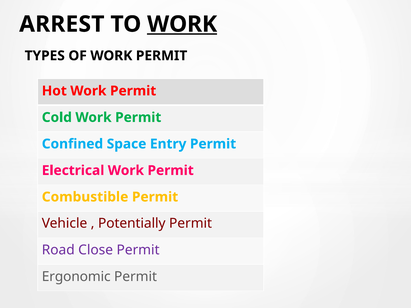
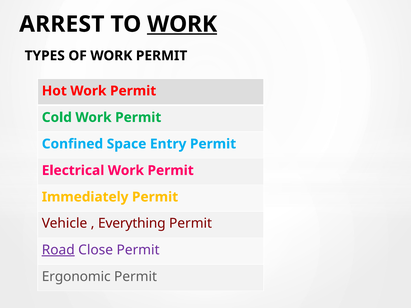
Combustible: Combustible -> Immediately
Potentially: Potentially -> Everything
Road underline: none -> present
